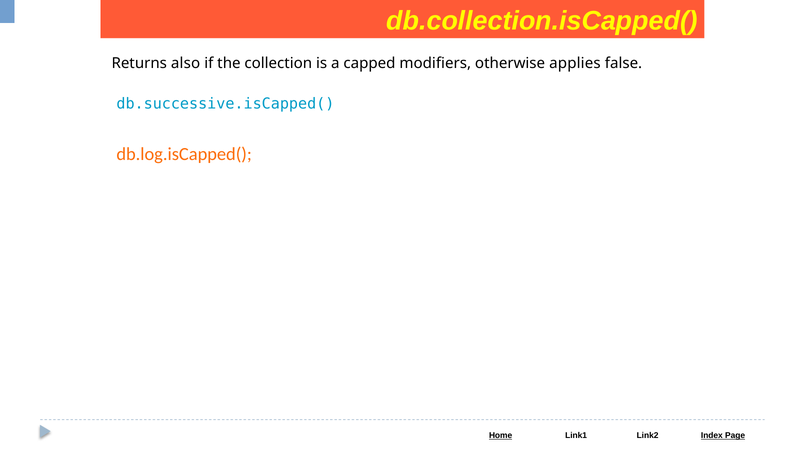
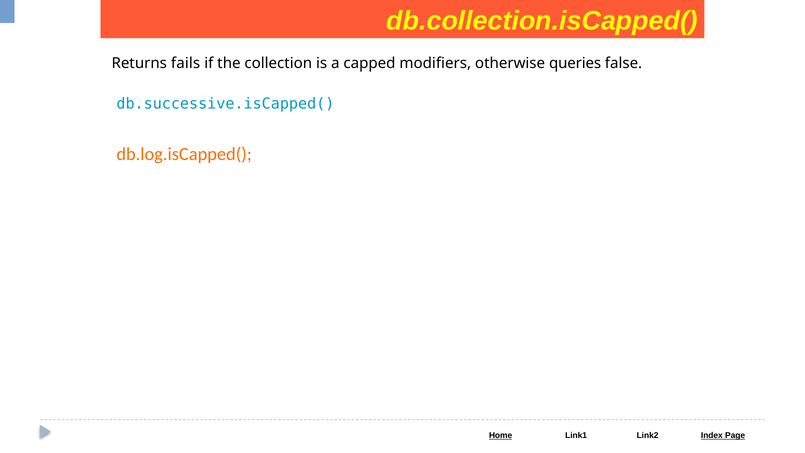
also: also -> fails
applies: applies -> queries
